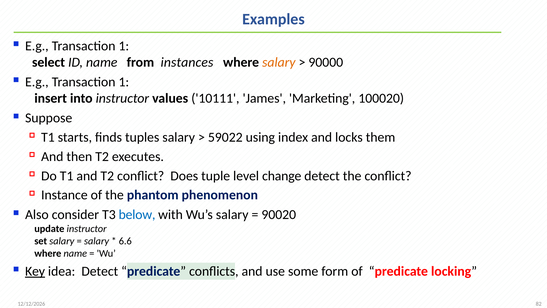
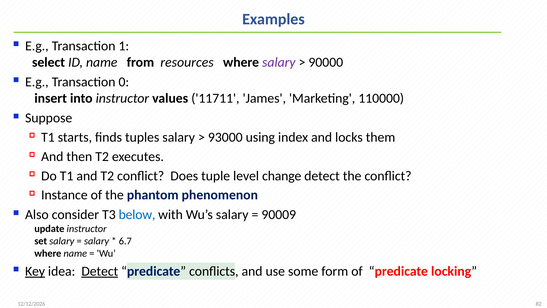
instances: instances -> resources
salary at (279, 62) colour: orange -> purple
1 at (124, 82): 1 -> 0
10111: 10111 -> 11711
100020: 100020 -> 110000
59022: 59022 -> 93000
90020: 90020 -> 90009
6.6: 6.6 -> 6.7
Detect at (100, 271) underline: none -> present
